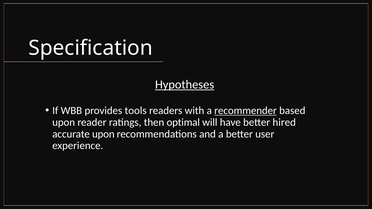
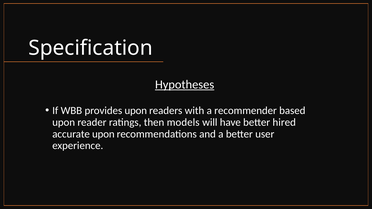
provides tools: tools -> upon
recommender underline: present -> none
optimal: optimal -> models
